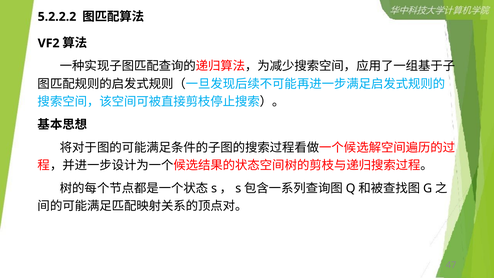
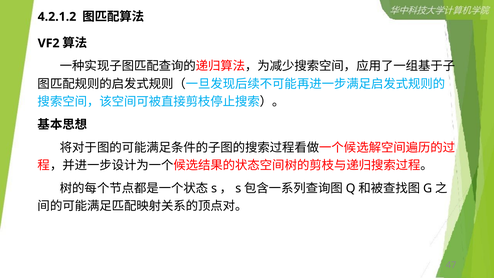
5.2.2.2: 5.2.2.2 -> 4.2.1.2
